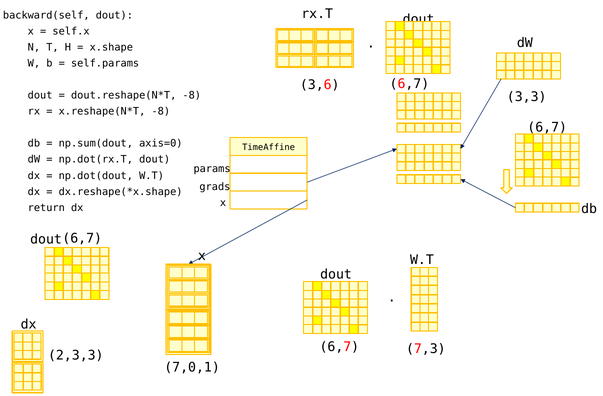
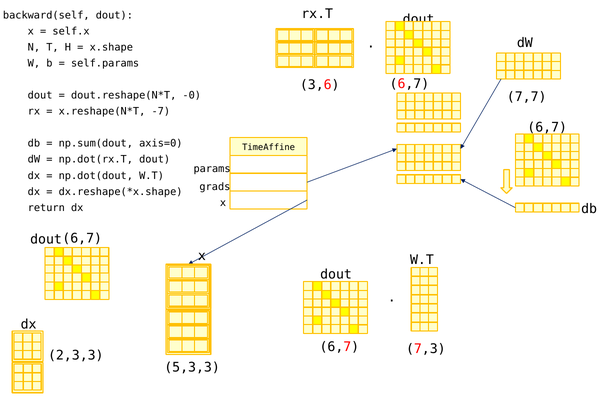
-8 at (192, 96): -8 -> -0
3,3: 3,3 -> 7,7
-8 at (161, 112): -8 -> -7
7,0,1: 7,0,1 -> 5,3,3
